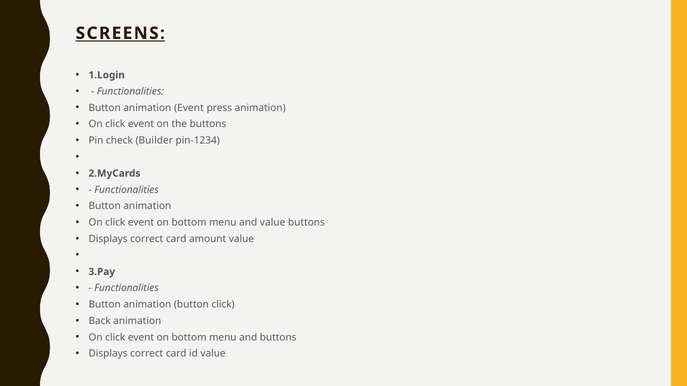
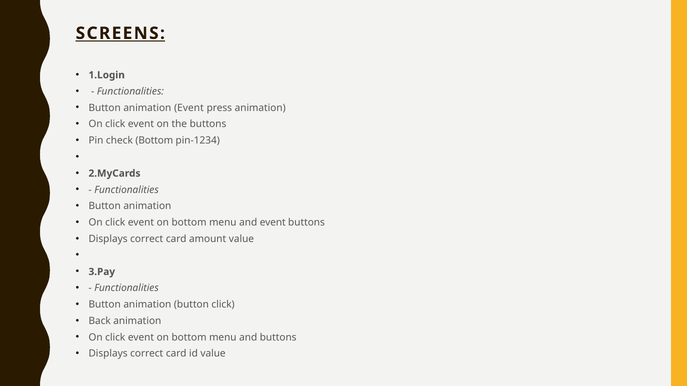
check Builder: Builder -> Bottom
and value: value -> event
